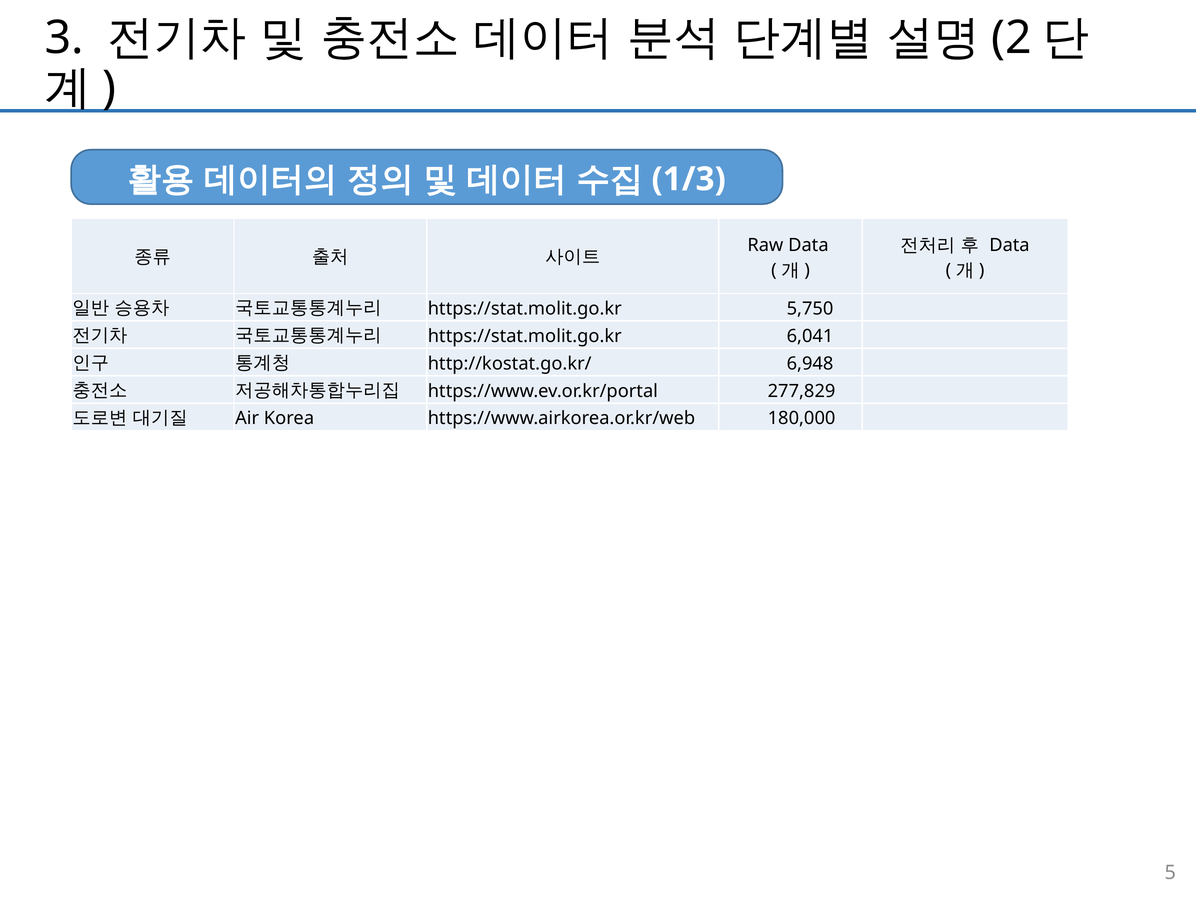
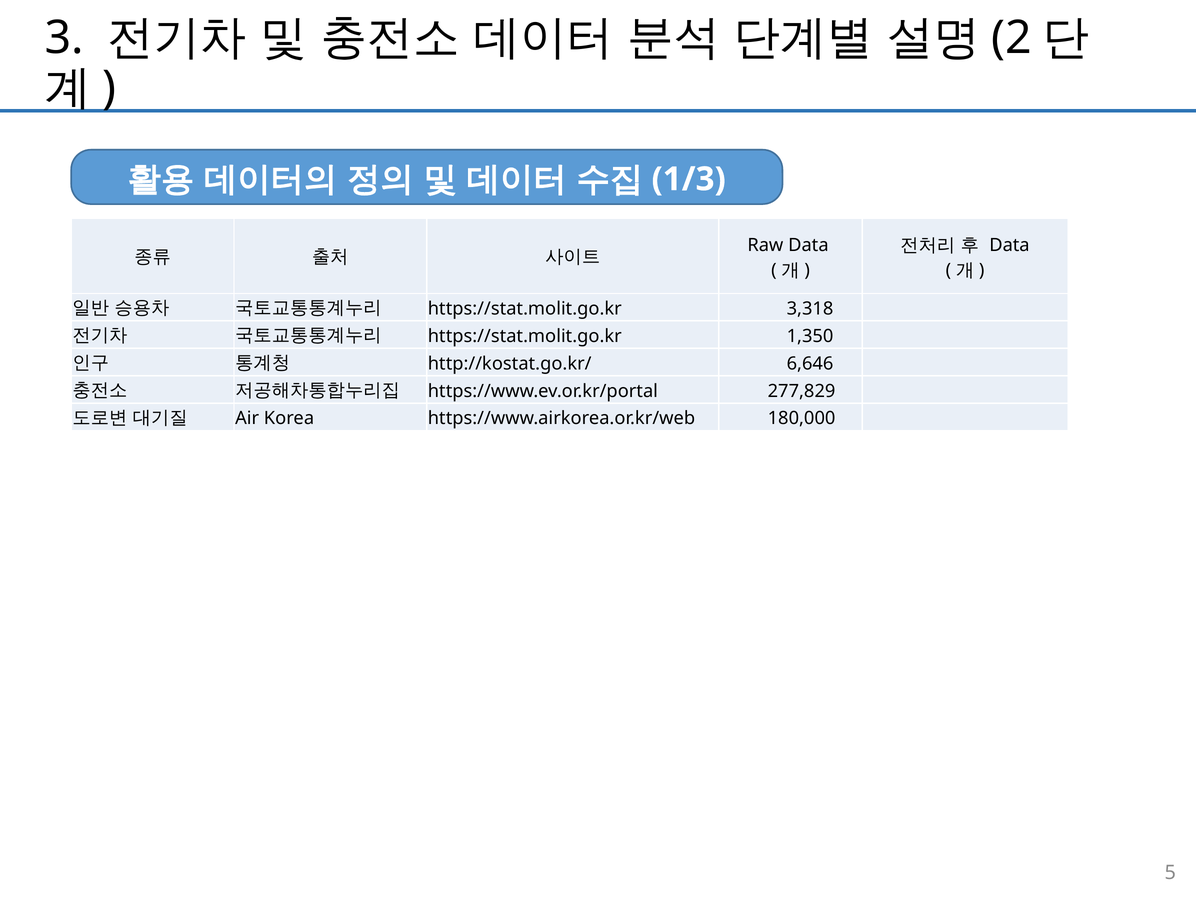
5,750: 5,750 -> 3,318
6,041: 6,041 -> 1,350
6,948: 6,948 -> 6,646
